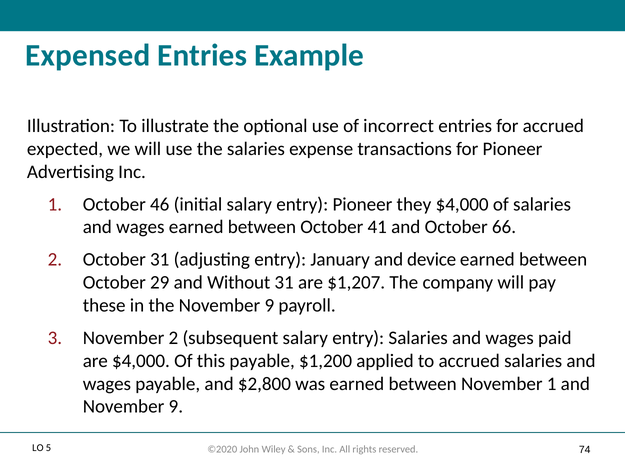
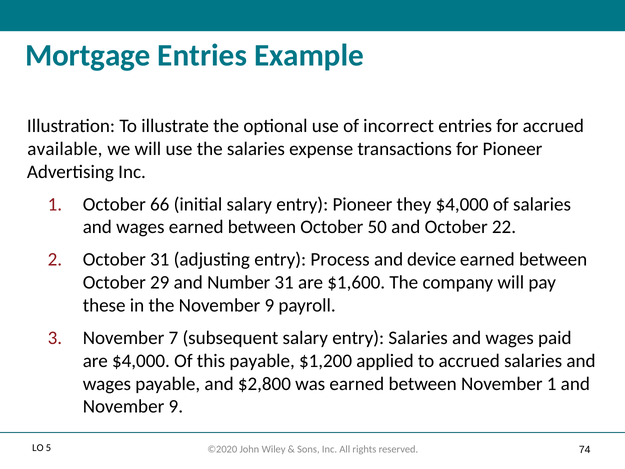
Expensed: Expensed -> Mortgage
expected: expected -> available
46: 46 -> 66
41: 41 -> 50
66: 66 -> 22
January: January -> Process
Without: Without -> Number
$1,207: $1,207 -> $1,600
November 2: 2 -> 7
